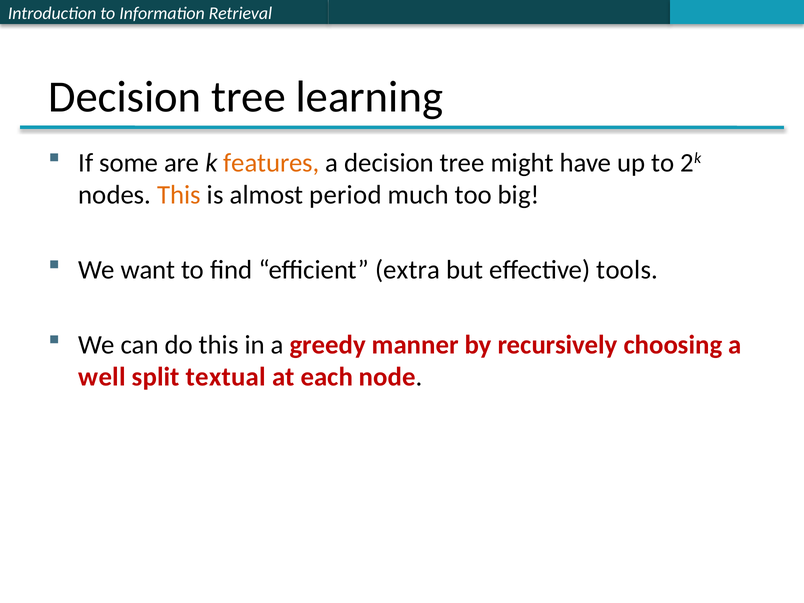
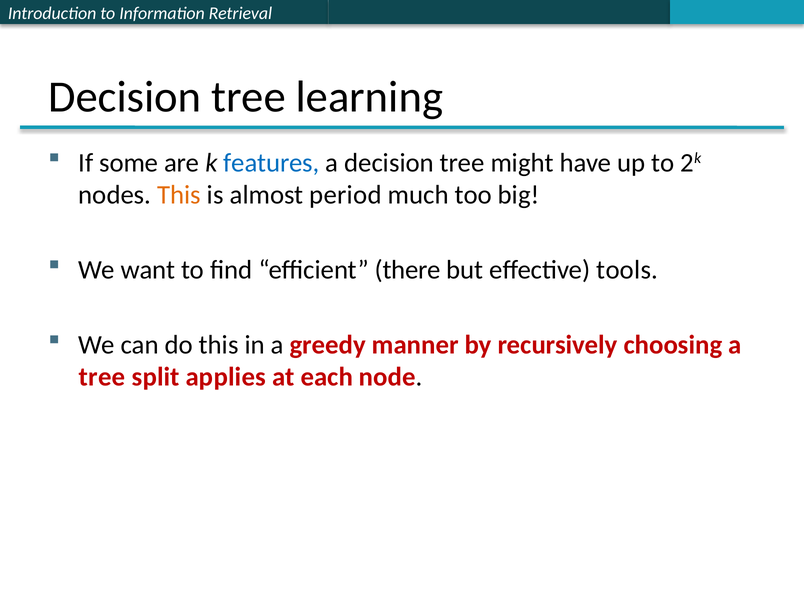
features colour: orange -> blue
extra: extra -> there
well at (102, 377): well -> tree
textual: textual -> applies
